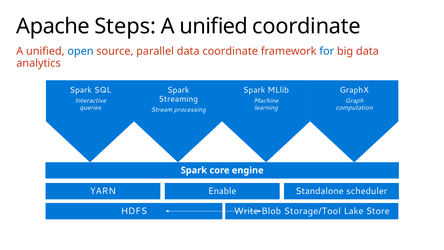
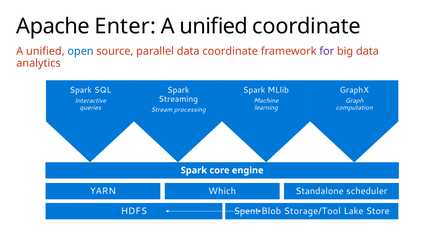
Steps: Steps -> Enter
for colour: blue -> purple
Enable: Enable -> Which
Write: Write -> Spent
